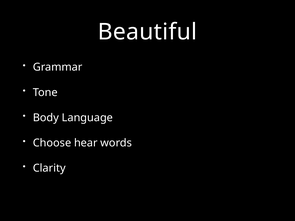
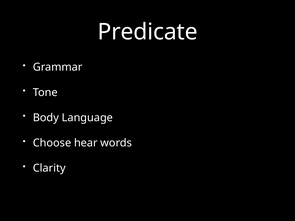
Beautiful: Beautiful -> Predicate
